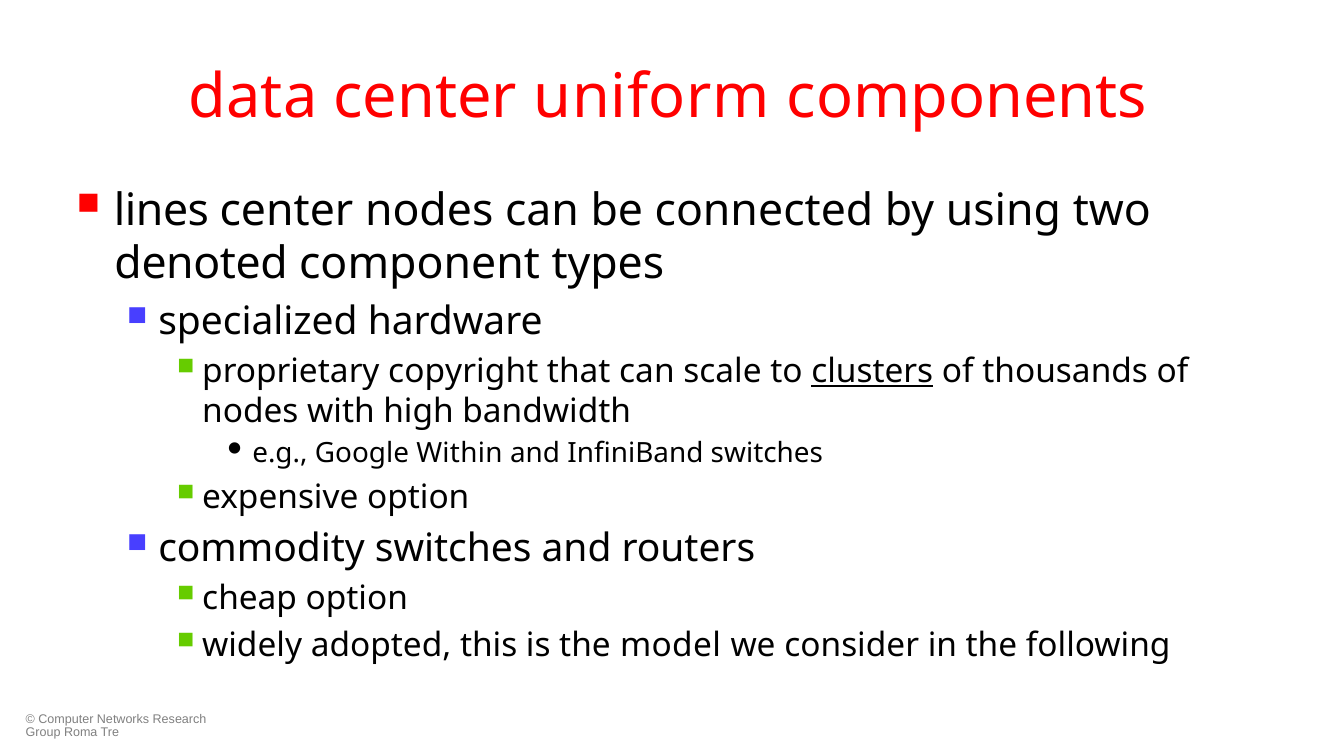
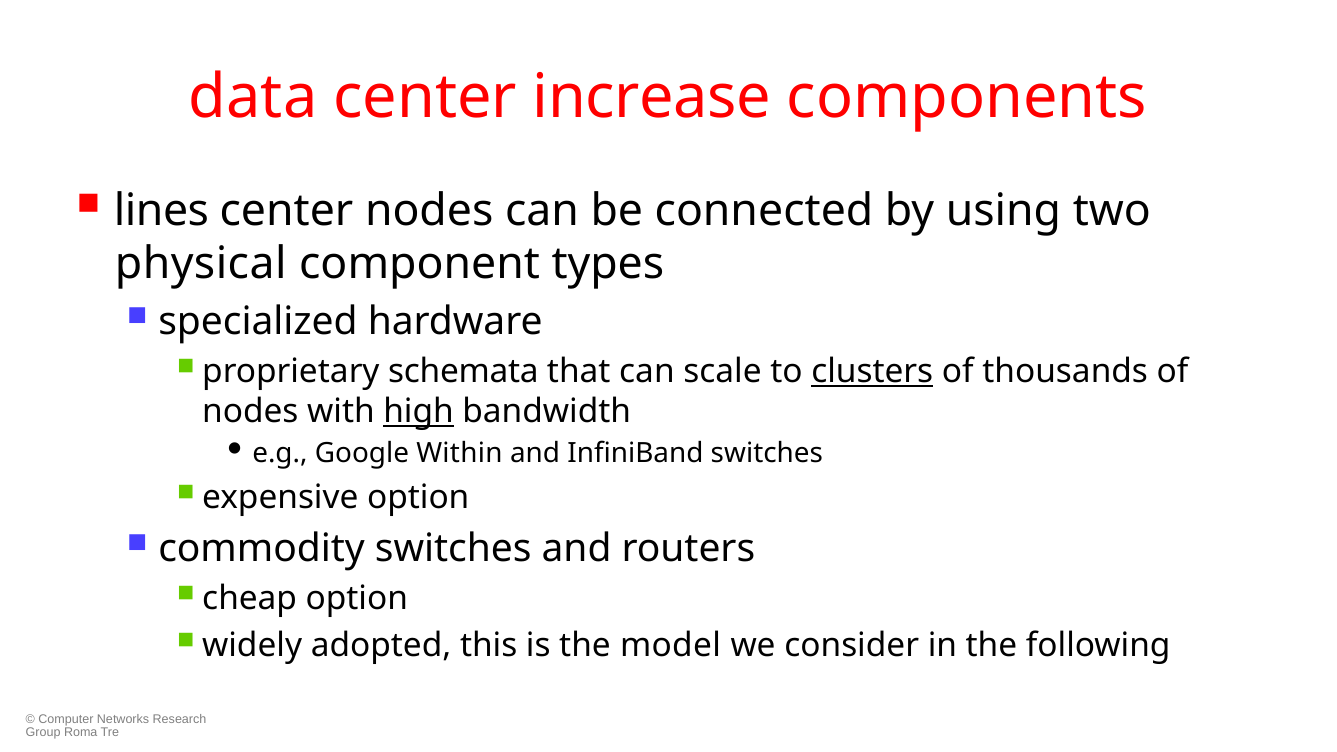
uniform: uniform -> increase
denoted: denoted -> physical
copyright: copyright -> schemata
high underline: none -> present
